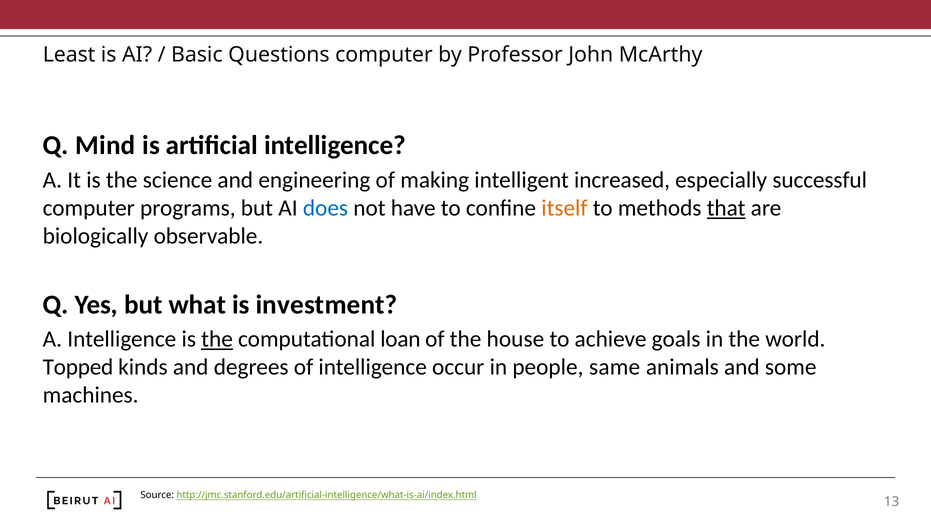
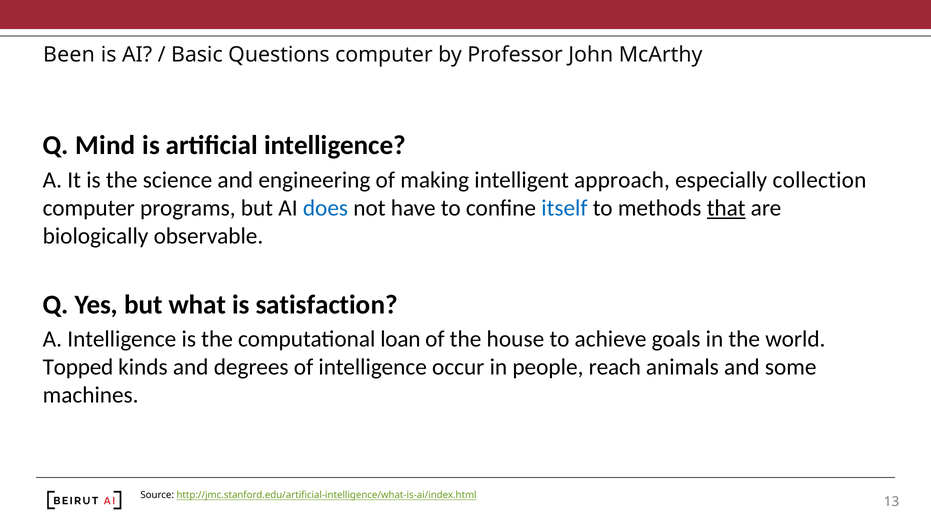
Least: Least -> Been
increased: increased -> approach
successful: successful -> collection
itself colour: orange -> blue
investment: investment -> satisfaction
the at (217, 339) underline: present -> none
same: same -> reach
